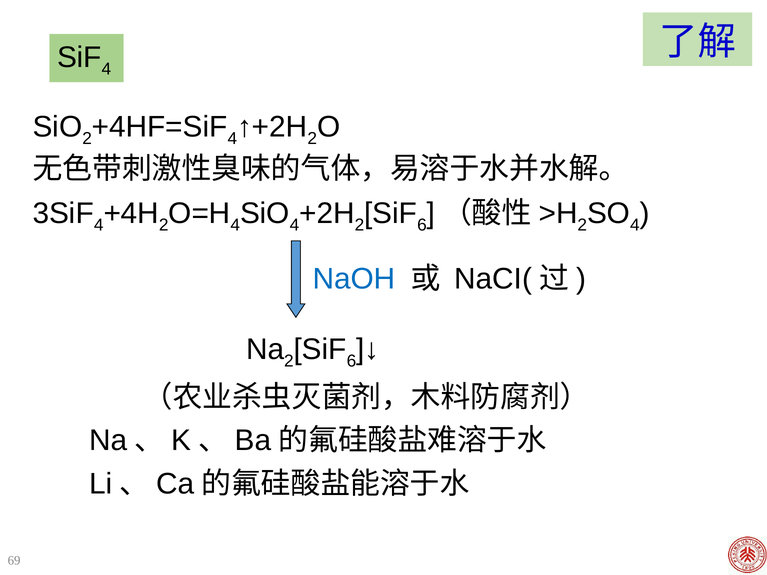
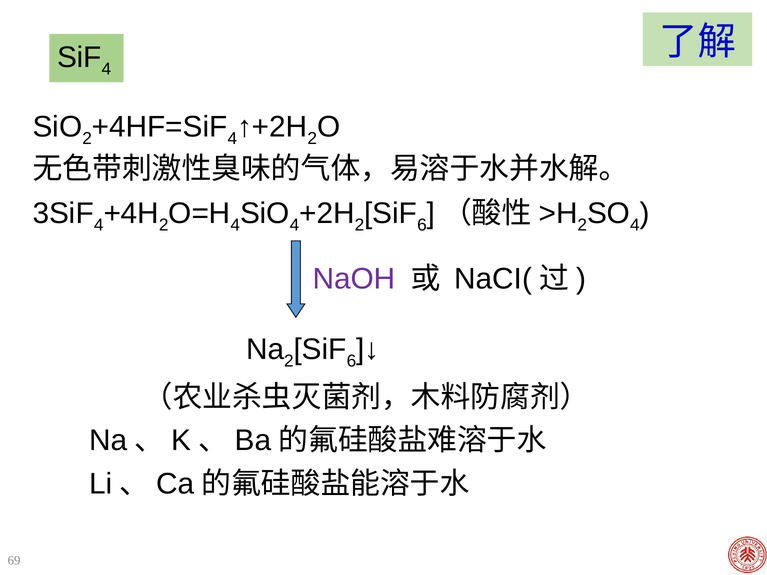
NaOH colour: blue -> purple
